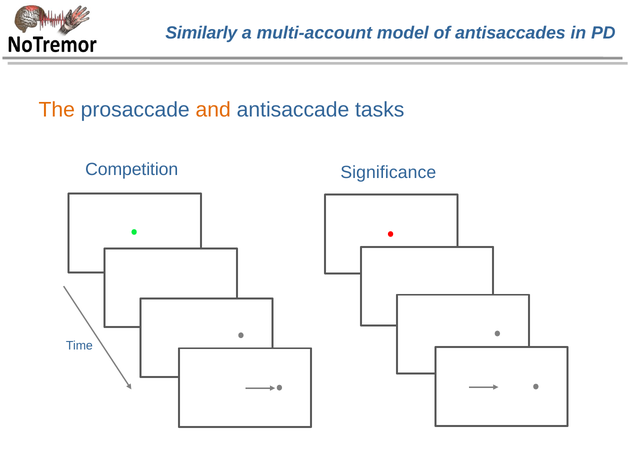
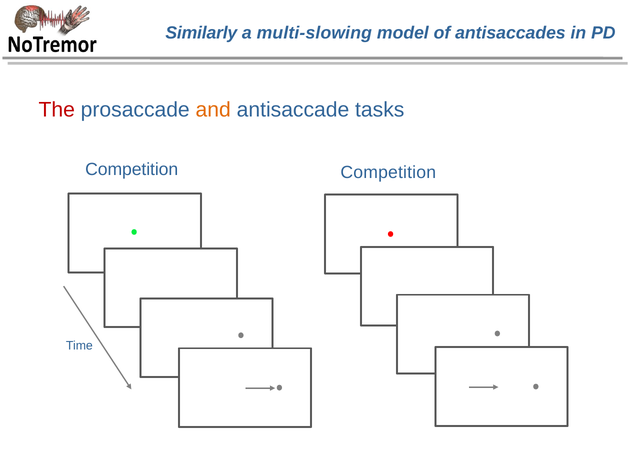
multi-account: multi-account -> multi-slowing
The colour: orange -> red
Significance at (388, 172): Significance -> Competition
